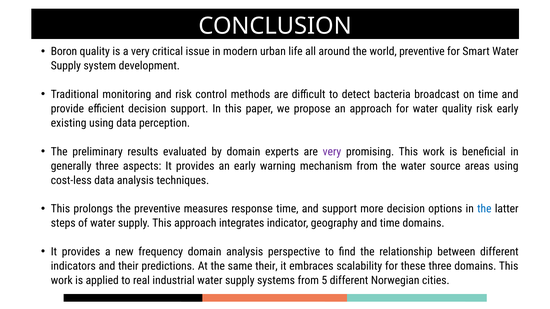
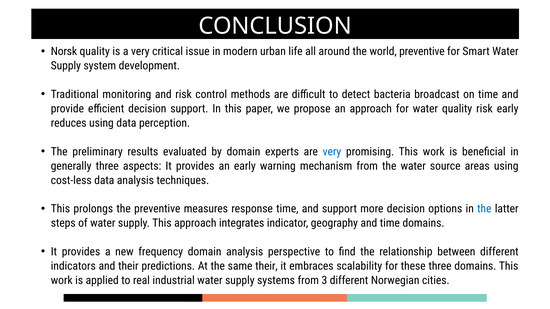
Boron: Boron -> Norsk
existing: existing -> reduces
very at (332, 152) colour: purple -> blue
5: 5 -> 3
